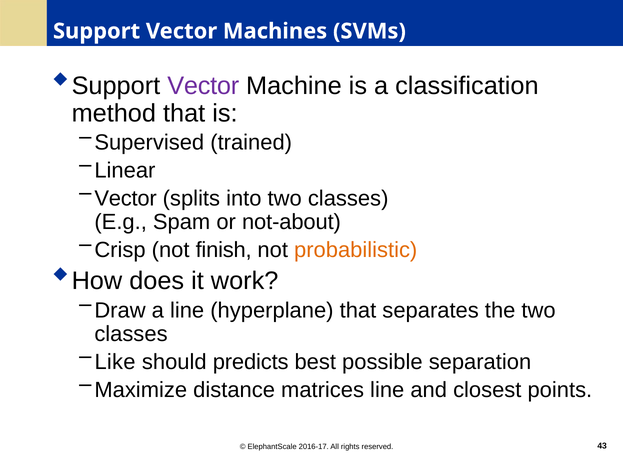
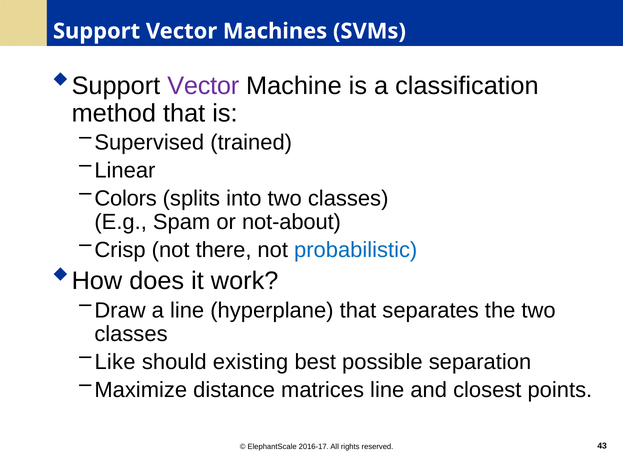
Vector at (126, 198): Vector -> Colors
finish: finish -> there
probabilistic colour: orange -> blue
predicts: predicts -> existing
